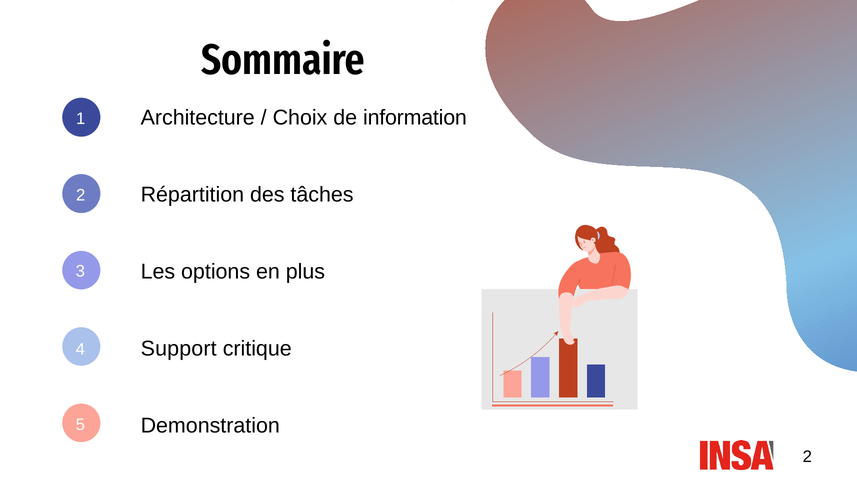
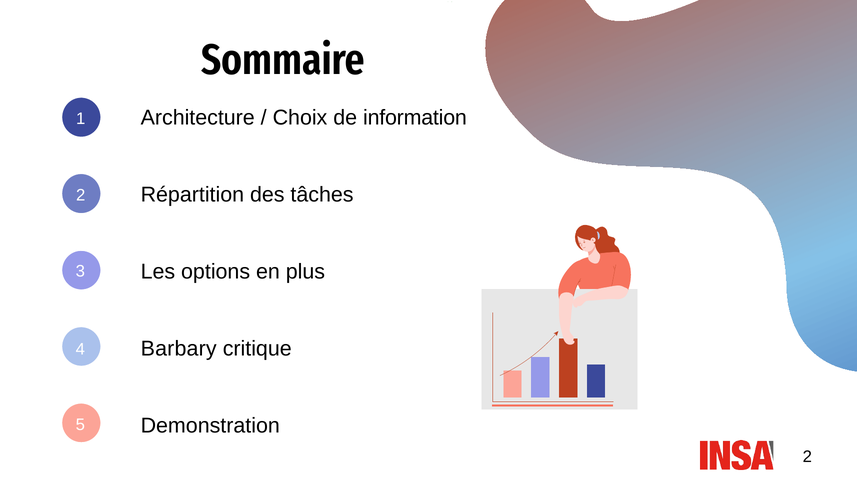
Support: Support -> Barbary
